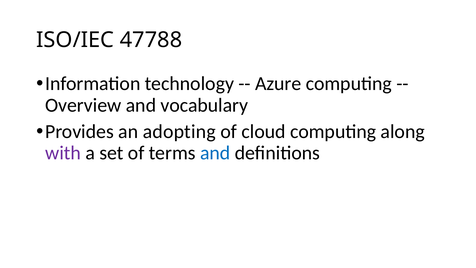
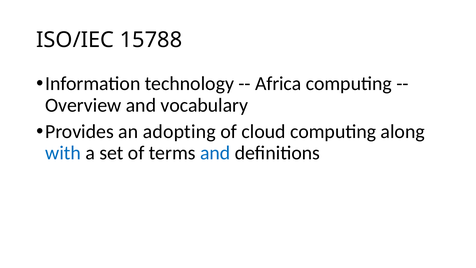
47788: 47788 -> 15788
Azure: Azure -> Africa
with colour: purple -> blue
